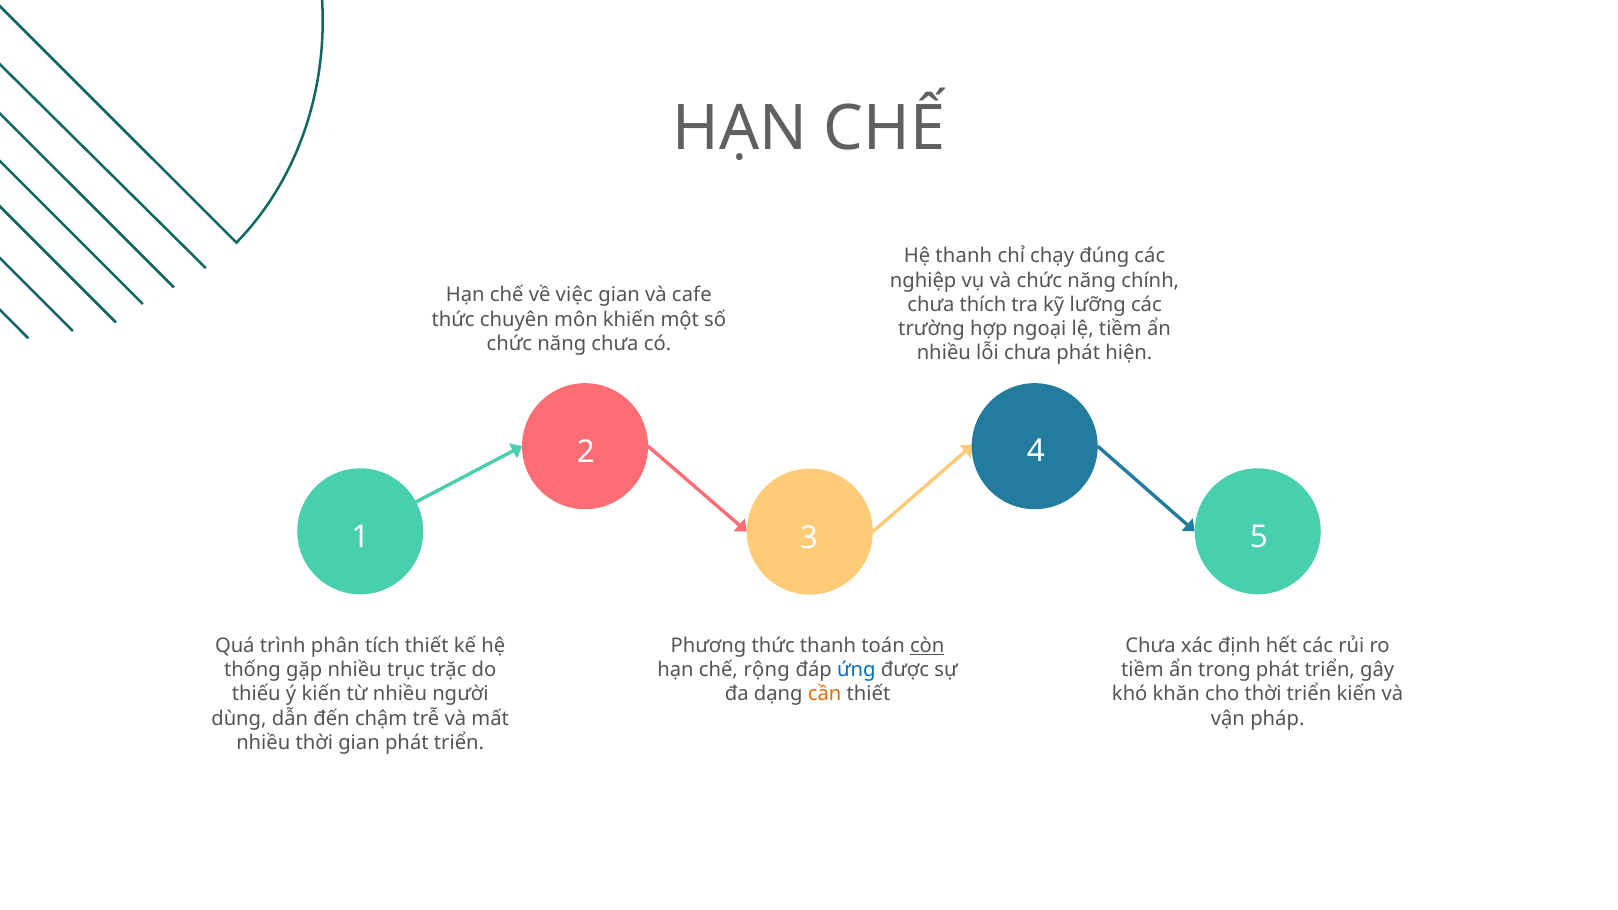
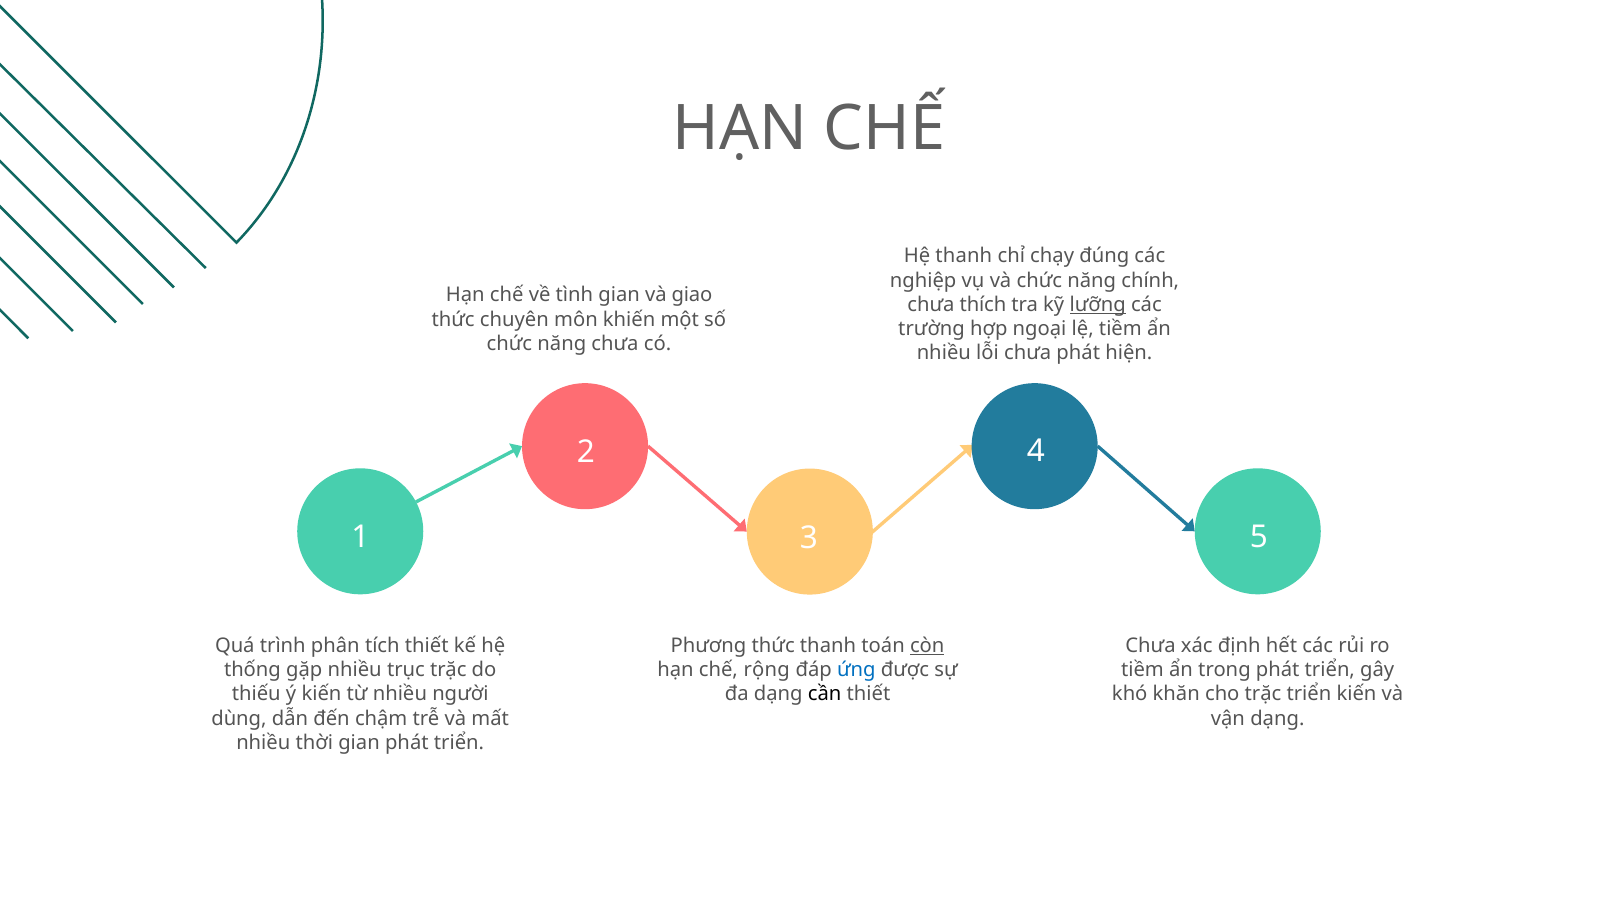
việc: việc -> tình
cafe: cafe -> giao
lưỡng underline: none -> present
cần colour: orange -> black
cho thời: thời -> trặc
vận pháp: pháp -> dạng
